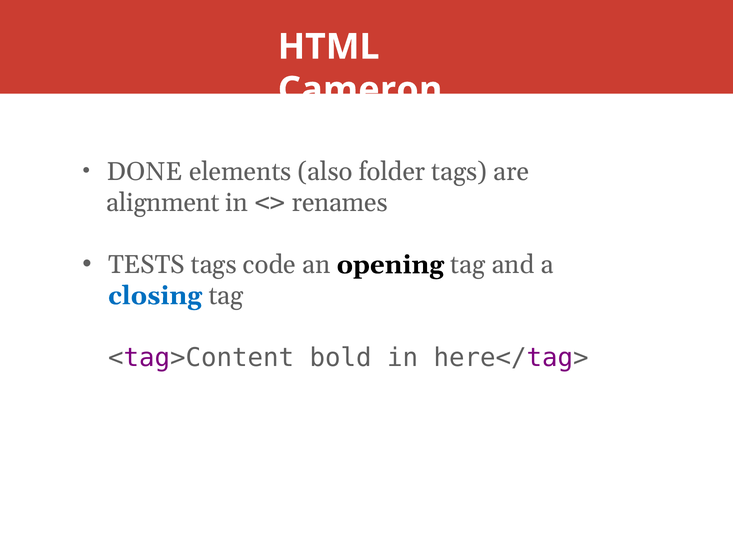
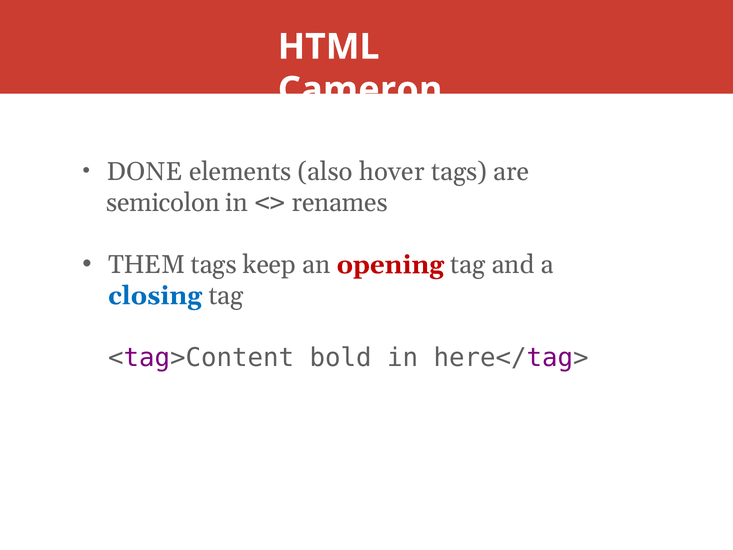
folder: folder -> hover
alignment: alignment -> semicolon
TESTS: TESTS -> THEM
code: code -> keep
opening colour: black -> red
